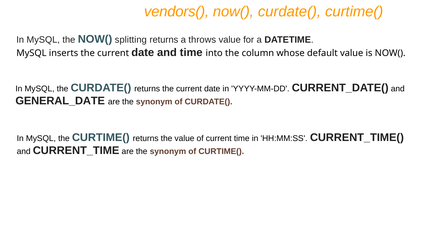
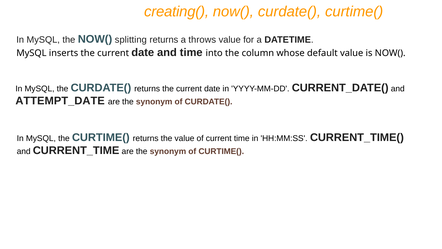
vendors(: vendors( -> creating(
GENERAL_DATE: GENERAL_DATE -> ATTEMPT_DATE
